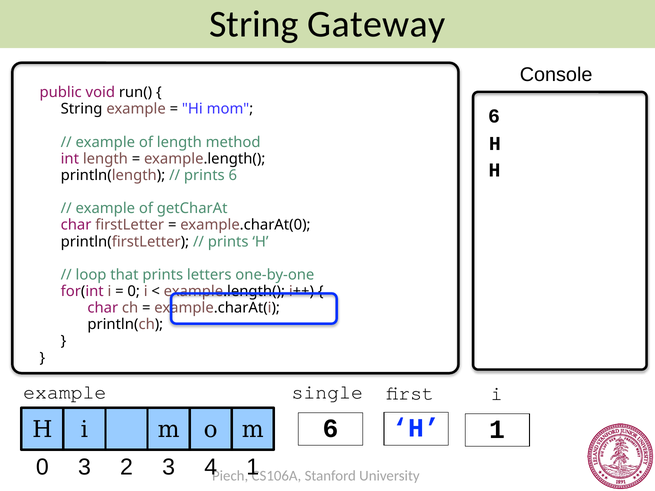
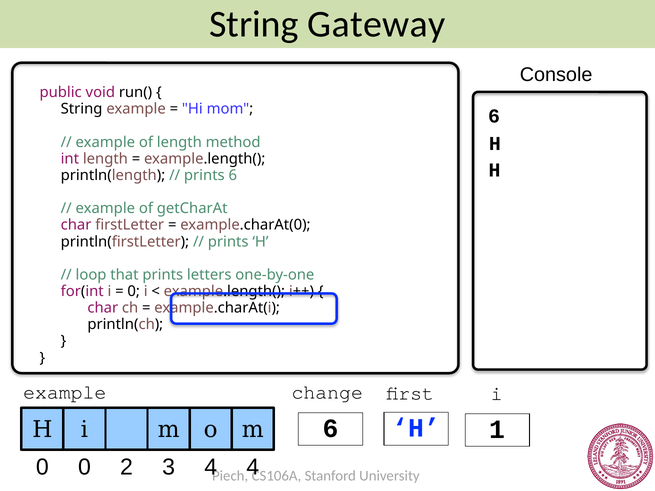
single: single -> change
0 3: 3 -> 0
4 1: 1 -> 4
